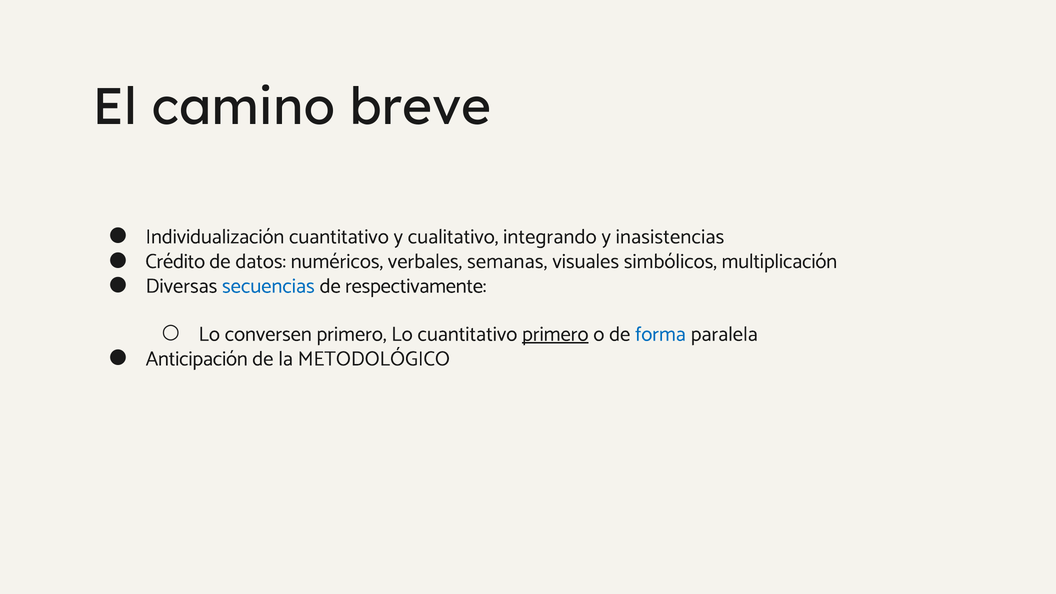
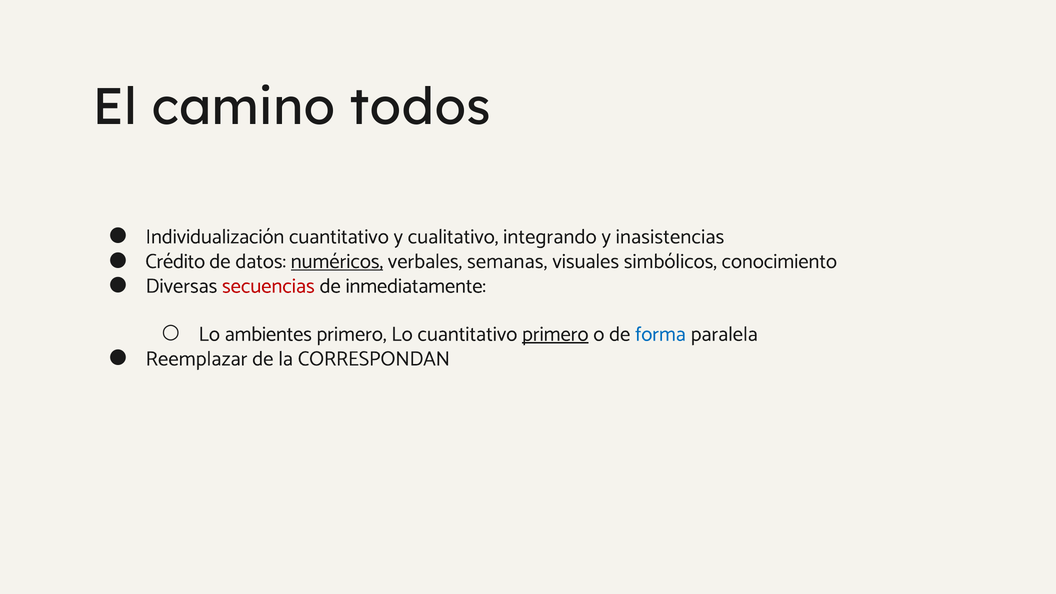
breve: breve -> todos
numéricos underline: none -> present
multiplicación: multiplicación -> conocimiento
secuencias colour: blue -> red
respectivamente: respectivamente -> inmediatamente
conversen: conversen -> ambientes
Anticipación: Anticipación -> Reemplazar
METODOLÓGICO: METODOLÓGICO -> CORRESPONDAN
